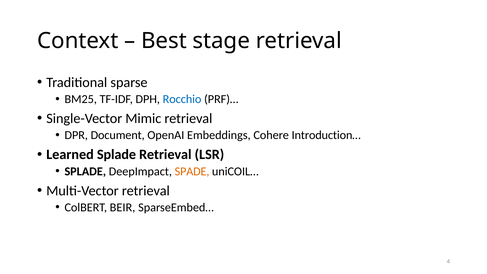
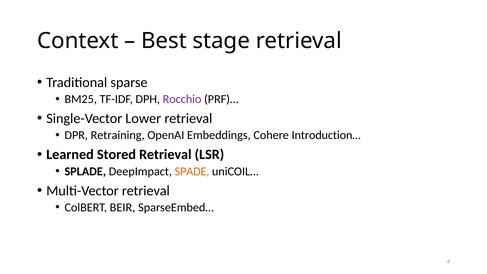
Rocchio colour: blue -> purple
Mimic: Mimic -> Lower
Document: Document -> Retraining
Learned Splade: Splade -> Stored
